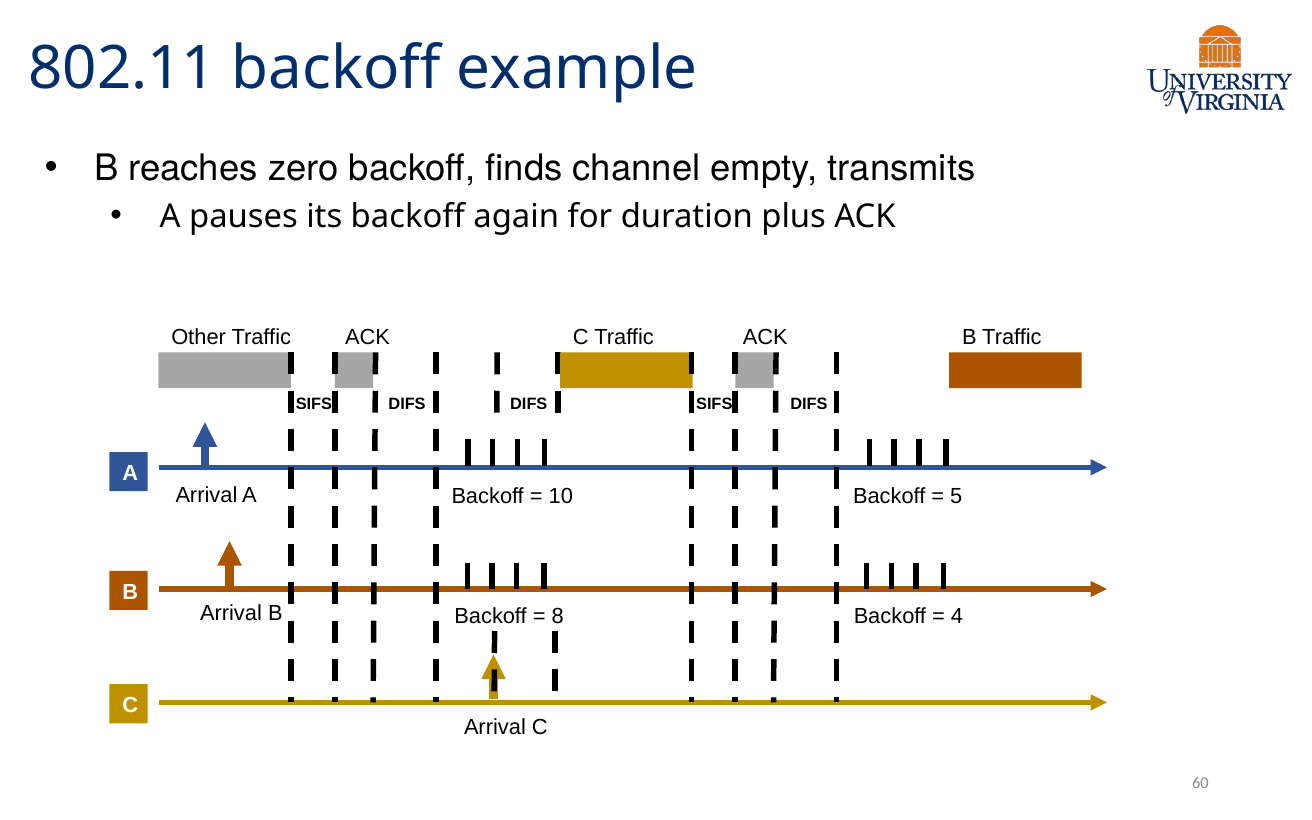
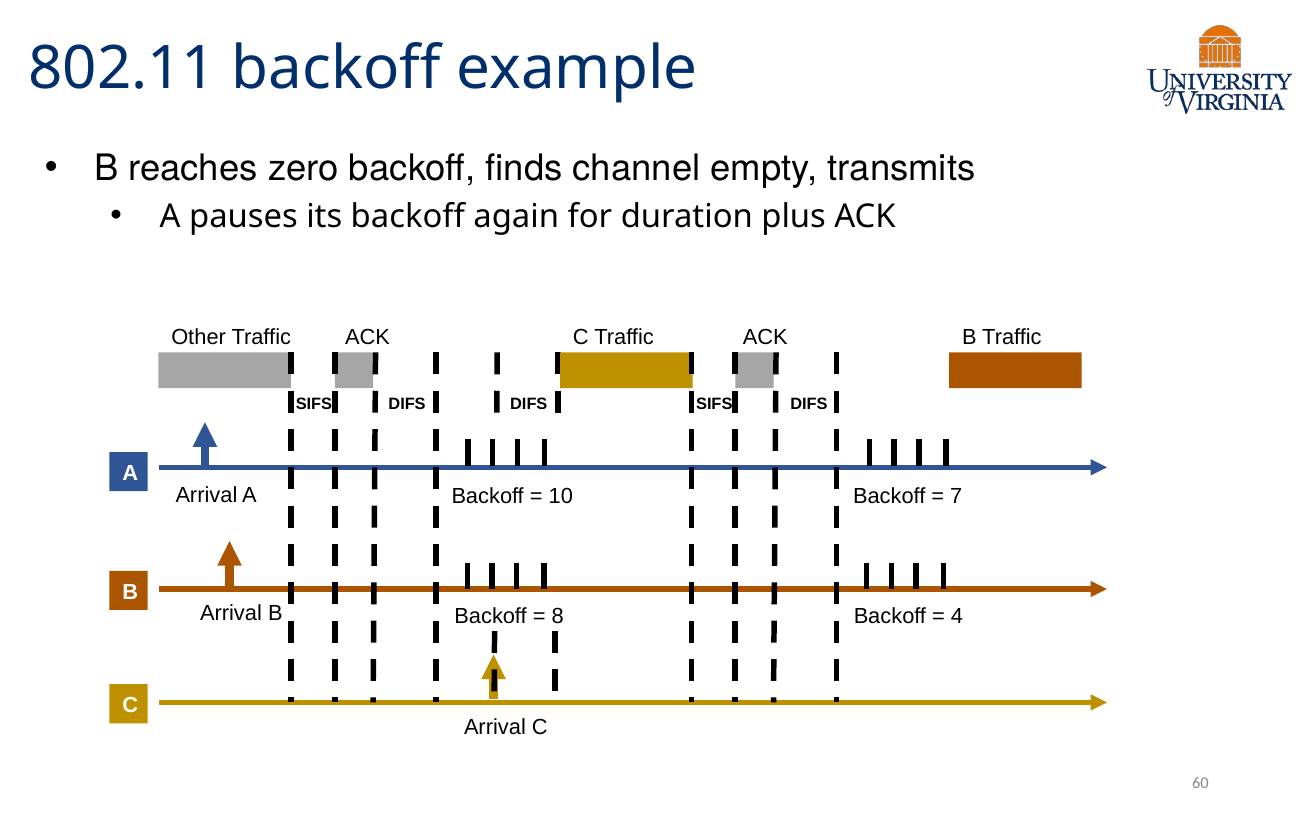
5: 5 -> 7
